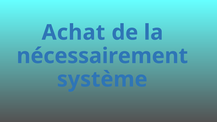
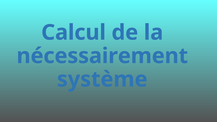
Achat: Achat -> Calcul
